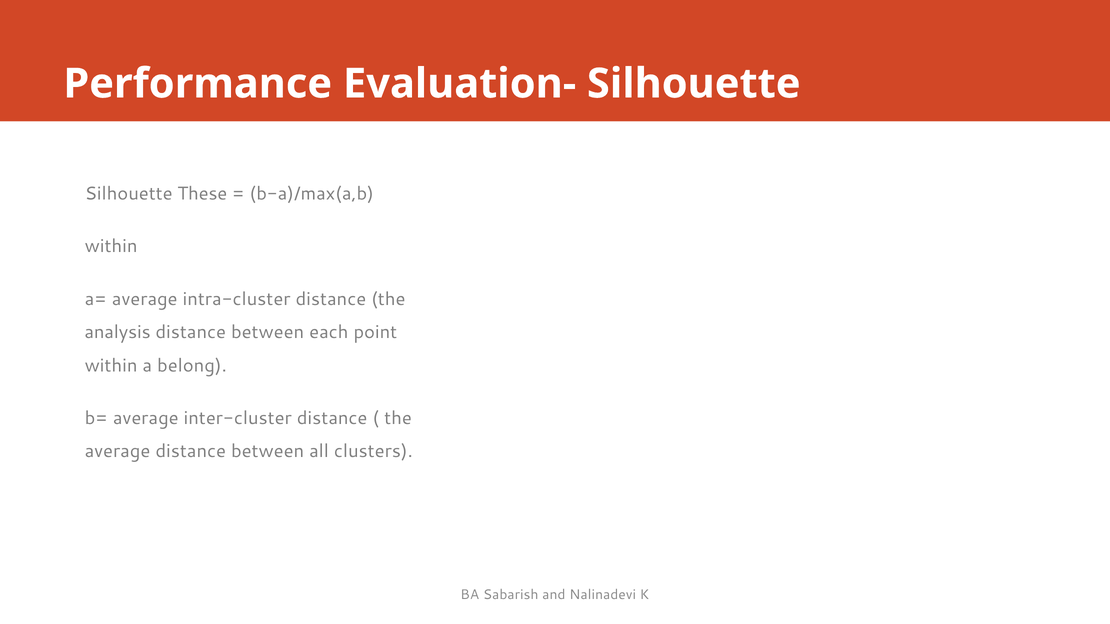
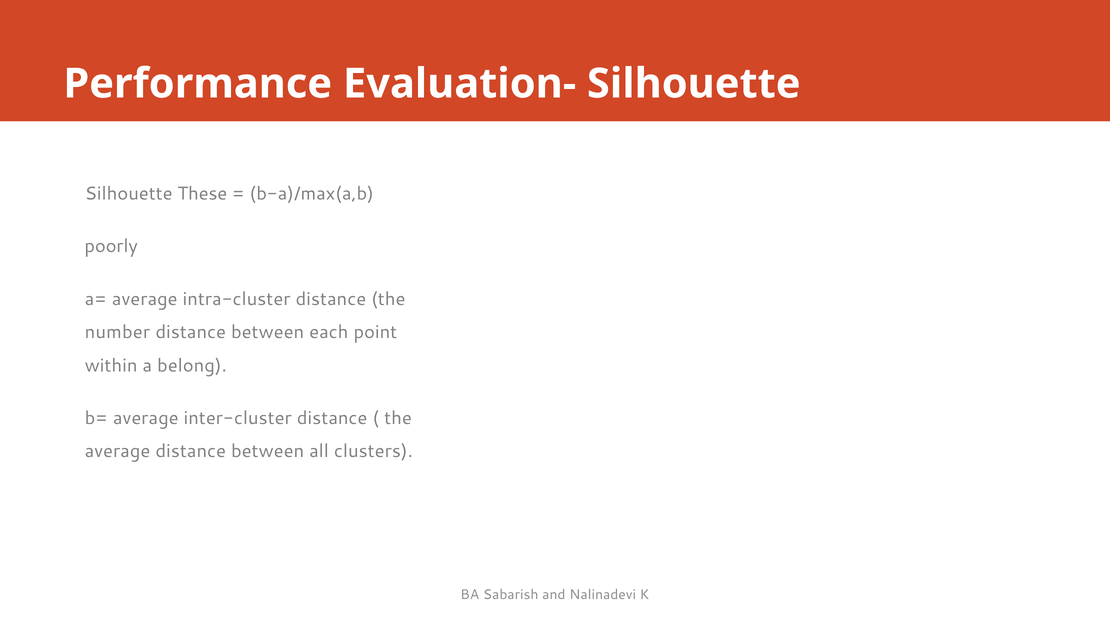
within at (111, 246): within -> poorly
analysis: analysis -> number
